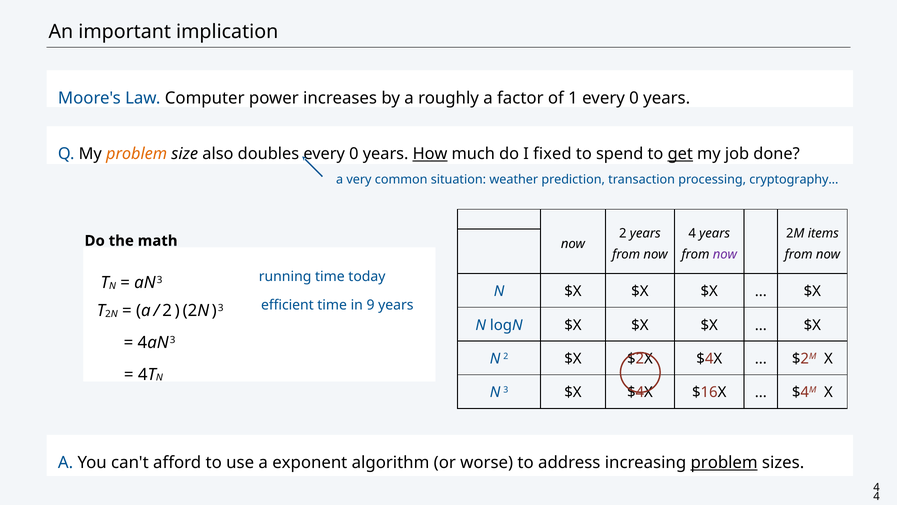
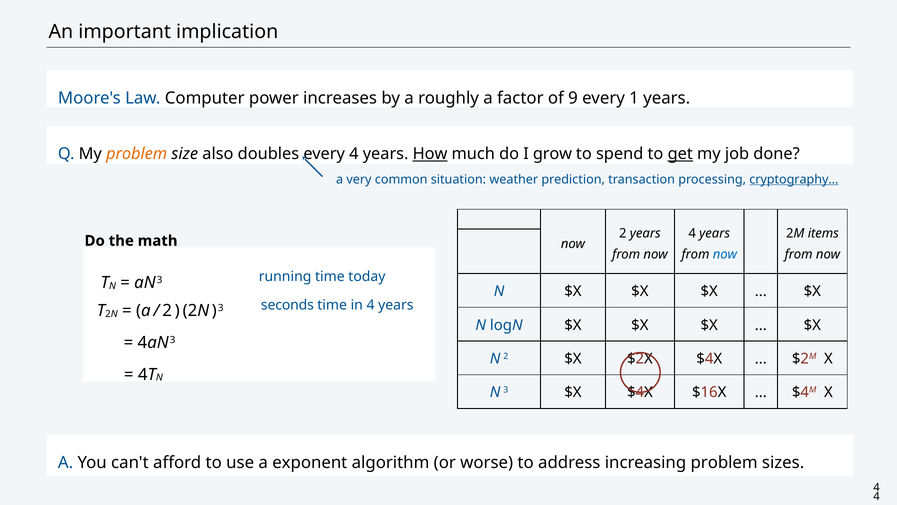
1: 1 -> 9
0 at (634, 98): 0 -> 1
0 at (354, 154): 0 -> 4
fixed: fixed -> grow
cryptography underline: none -> present
now at (725, 254) colour: purple -> blue
efficient: efficient -> seconds
in 9: 9 -> 4
problem at (724, 462) underline: present -> none
